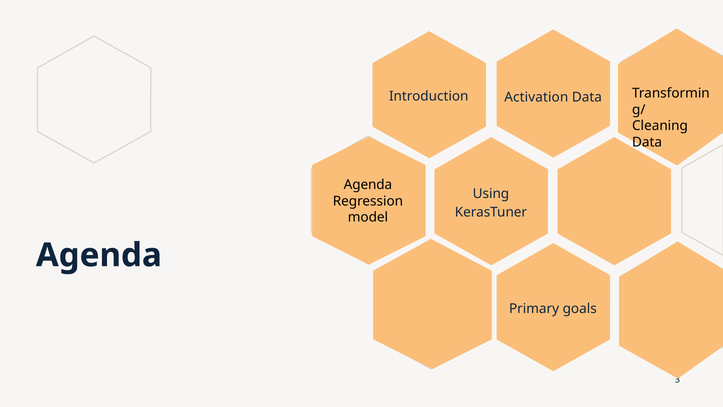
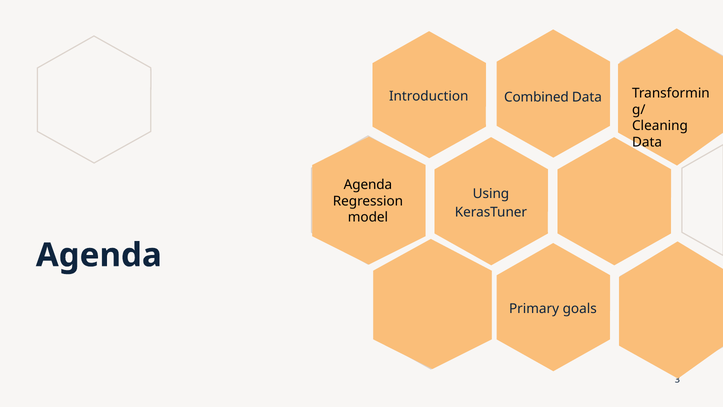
Activation: Activation -> Combined
